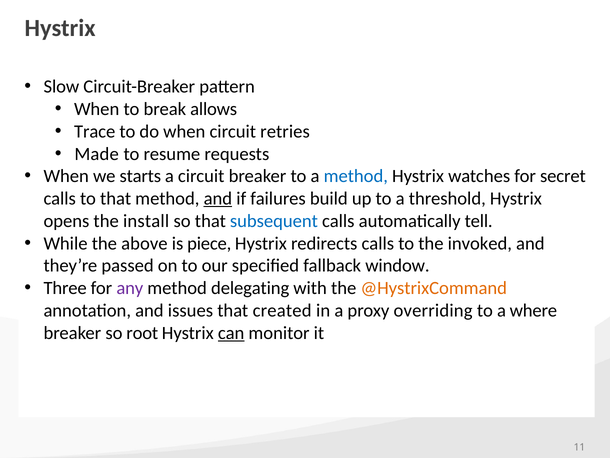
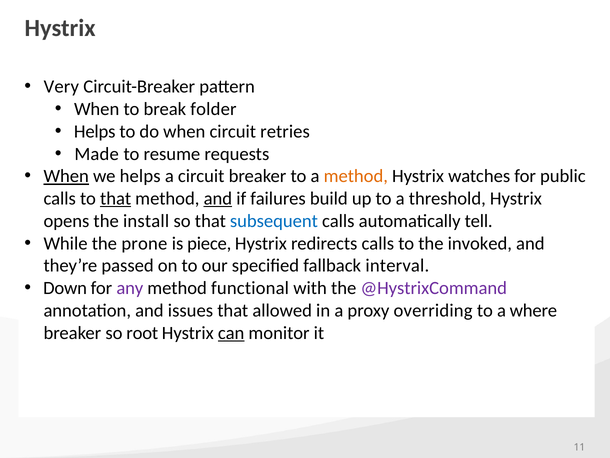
Slow: Slow -> Very
allows: allows -> folder
Trace at (95, 131): Trace -> Helps
When at (66, 176) underline: none -> present
we starts: starts -> helps
method at (356, 176) colour: blue -> orange
secret: secret -> public
that at (116, 198) underline: none -> present
above: above -> prone
window: window -> interval
Three: Three -> Down
delegating: delegating -> functional
@HystrixCommand colour: orange -> purple
created: created -> allowed
